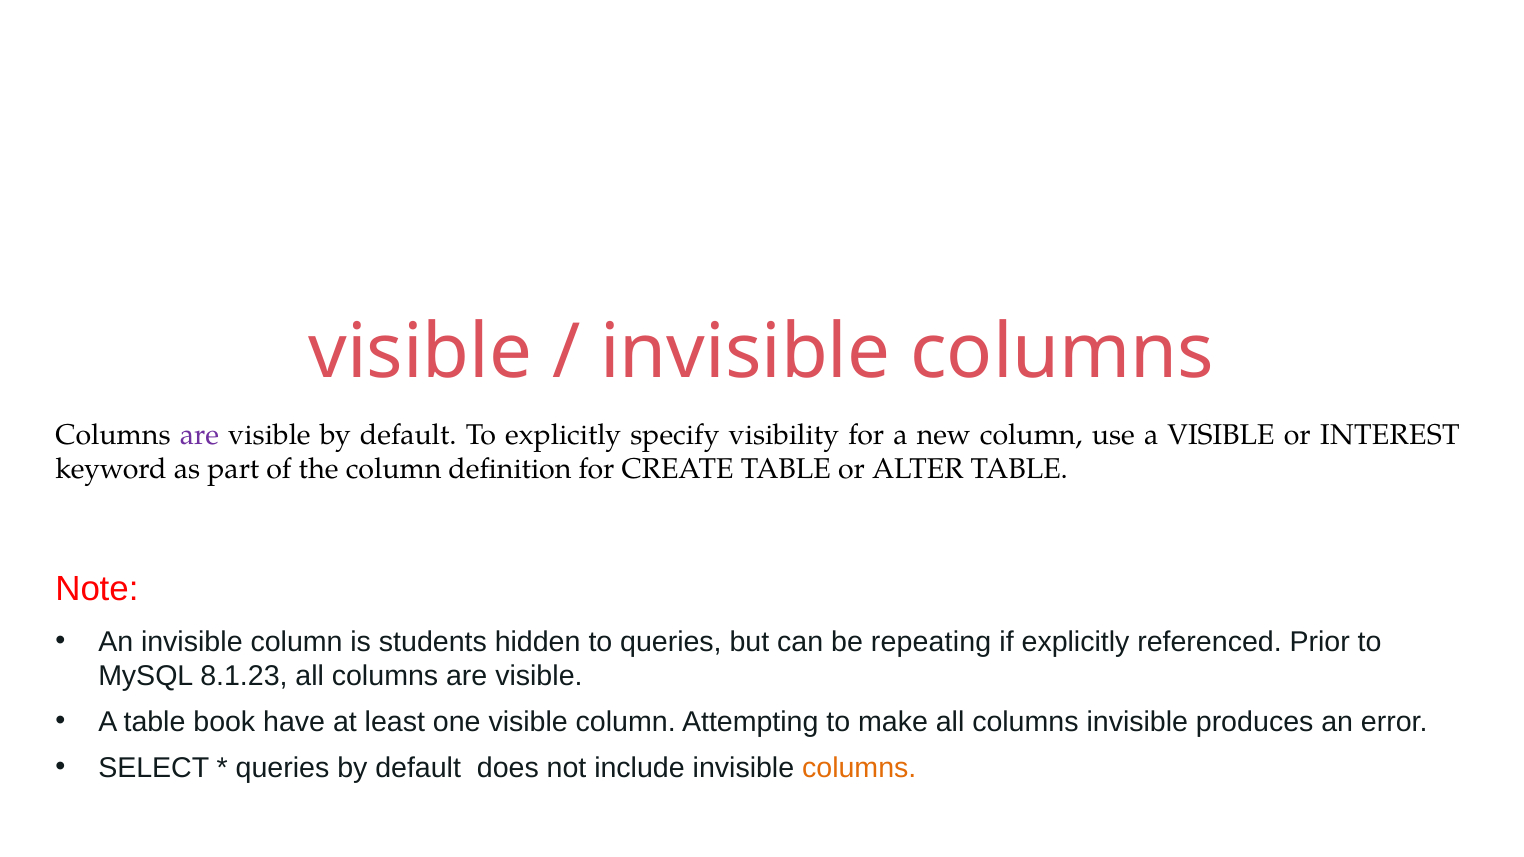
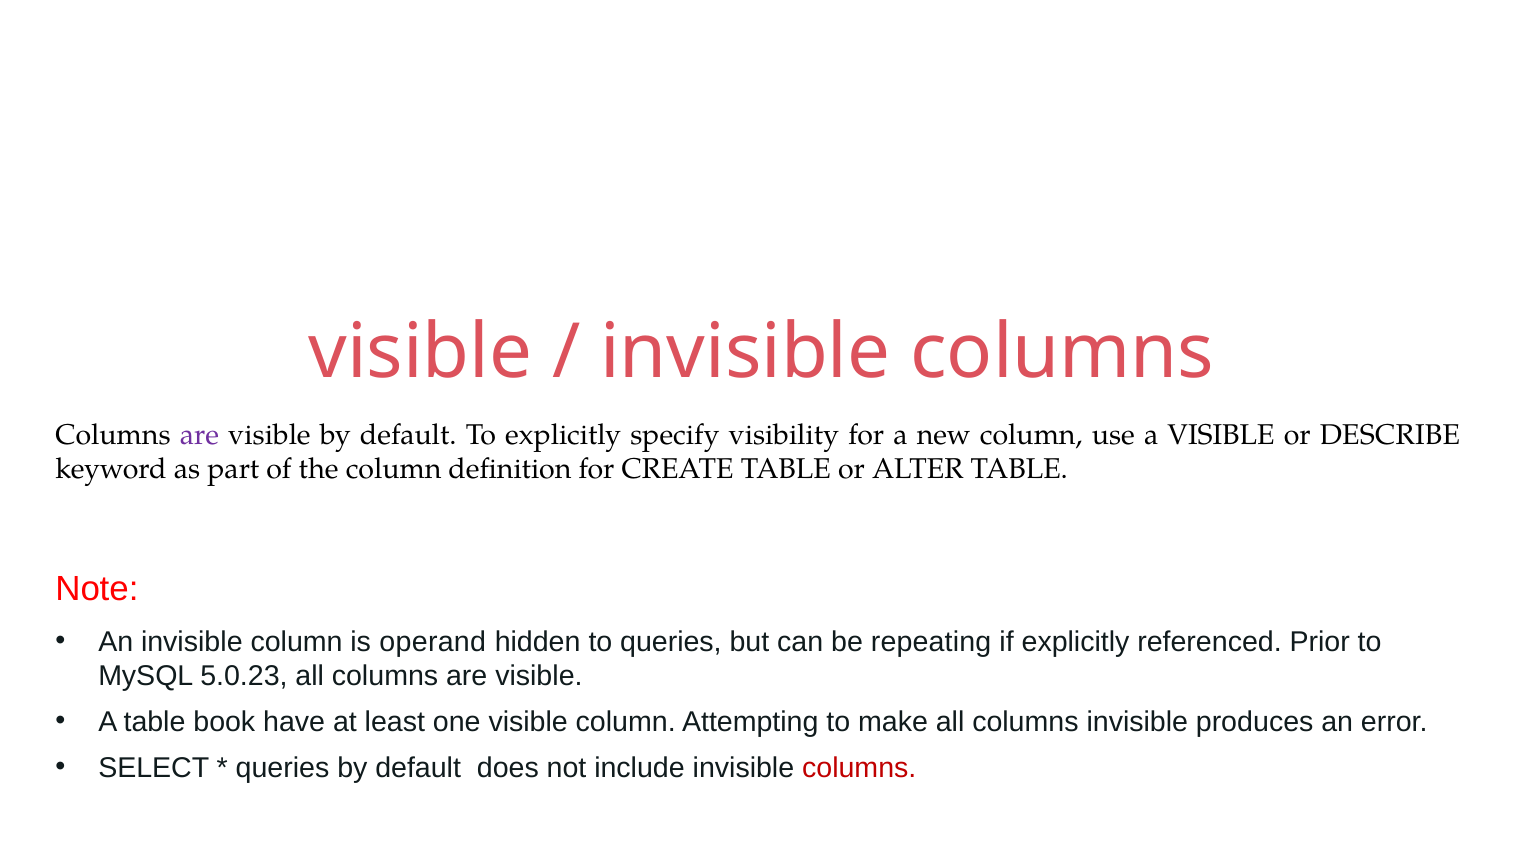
INTEREST: INTEREST -> DESCRIBE
students: students -> operand
8.1.23: 8.1.23 -> 5.0.23
columns at (859, 768) colour: orange -> red
